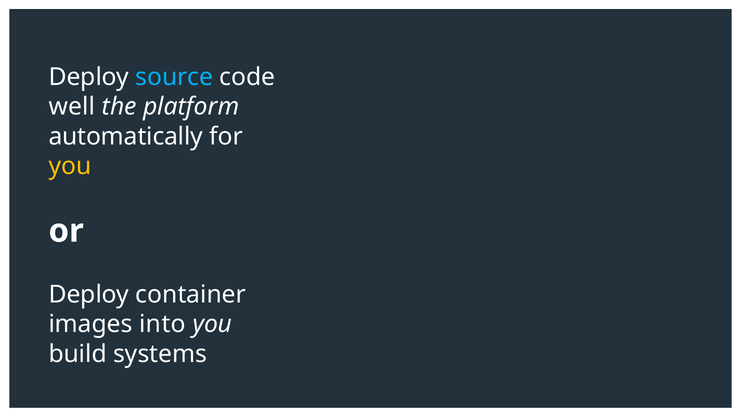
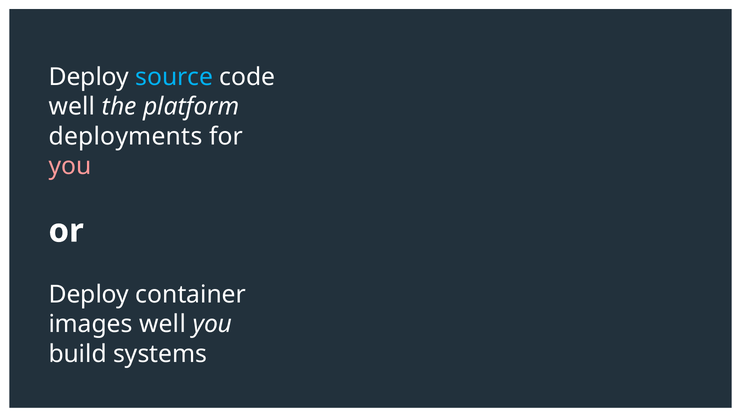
automatically: automatically -> deployments
you at (70, 166) colour: yellow -> pink
images into: into -> well
